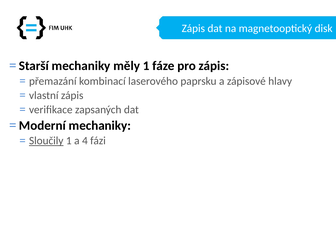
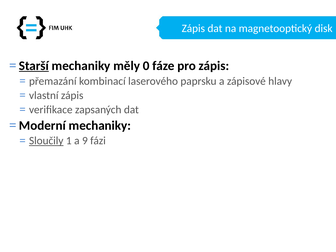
Starší underline: none -> present
měly 1: 1 -> 0
4: 4 -> 9
